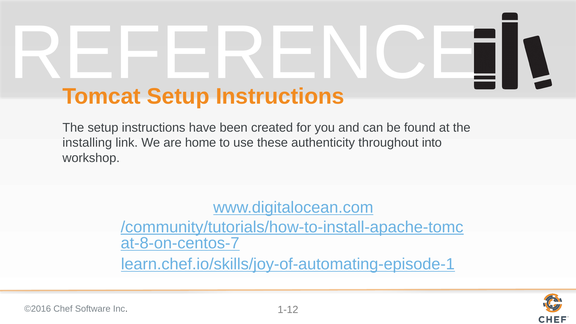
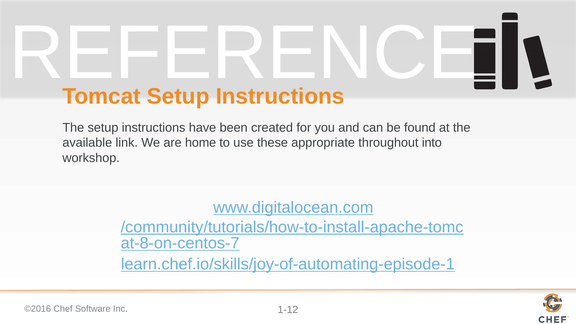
installing: installing -> available
authenticity: authenticity -> appropriate
